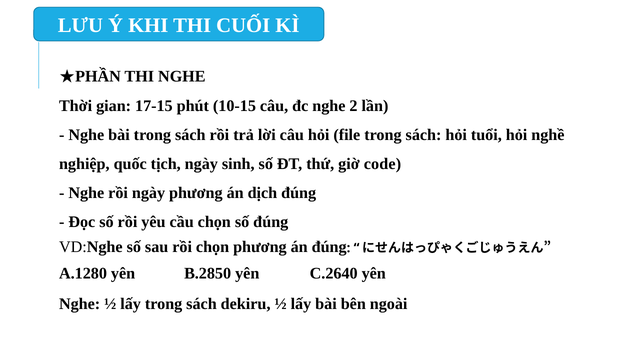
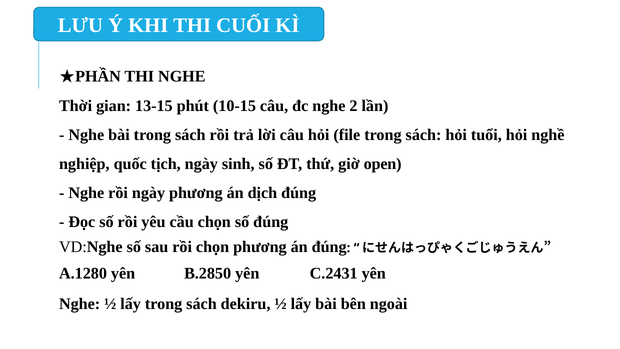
17-15: 17-15 -> 13-15
code: code -> open
C.2640: C.2640 -> C.2431
